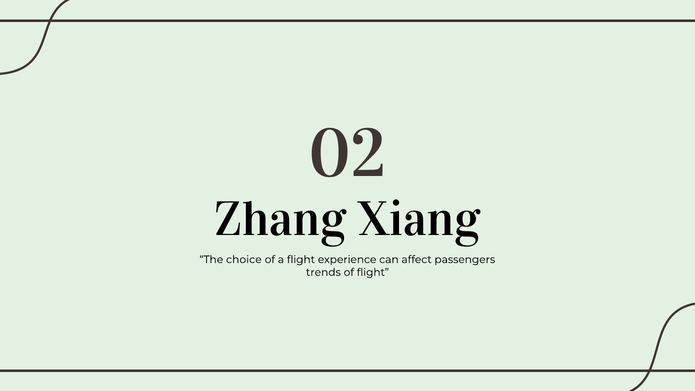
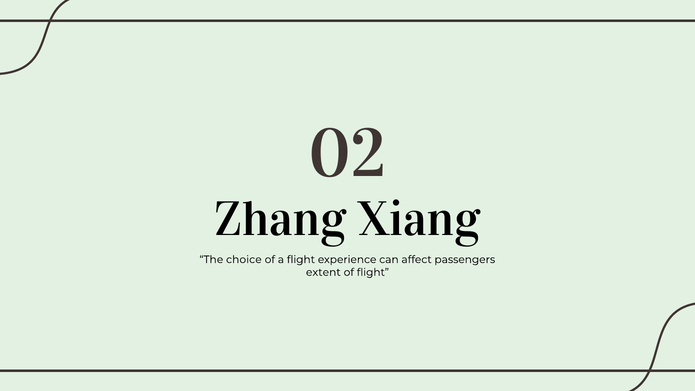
trends: trends -> extent
